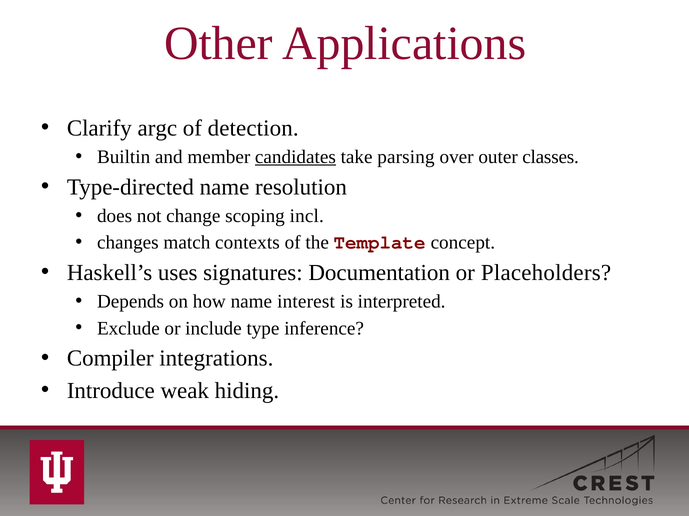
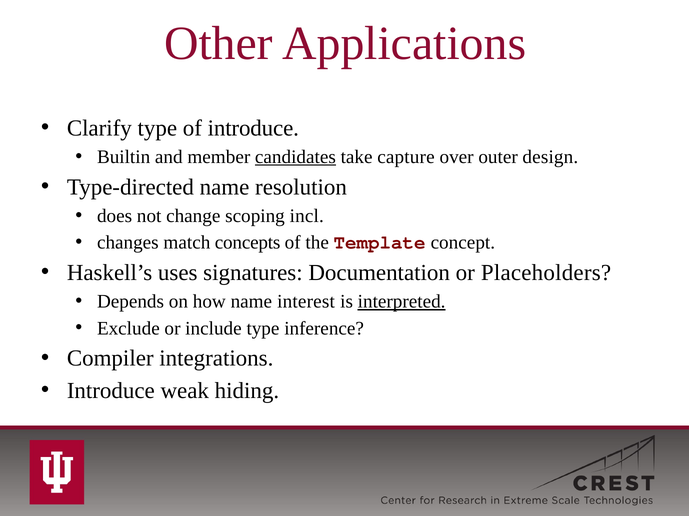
Clarify argc: argc -> type
of detection: detection -> introduce
parsing: parsing -> capture
classes: classes -> design
contexts: contexts -> concepts
interpreted underline: none -> present
